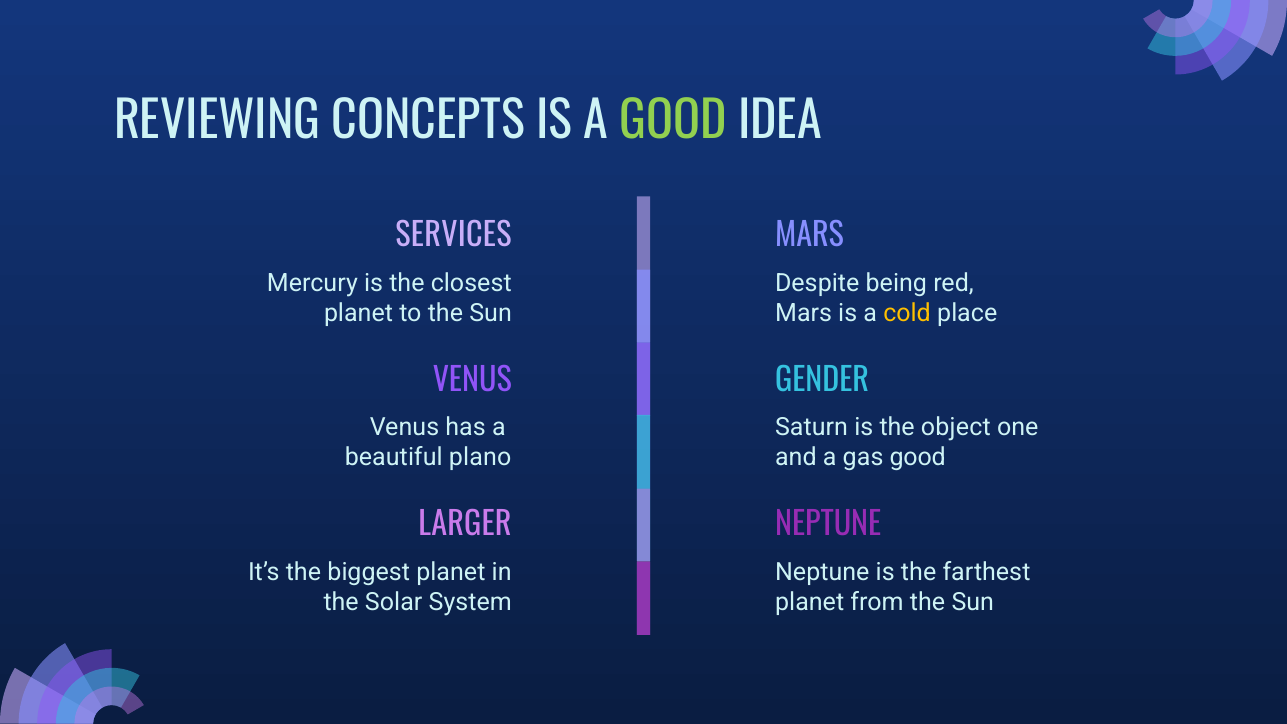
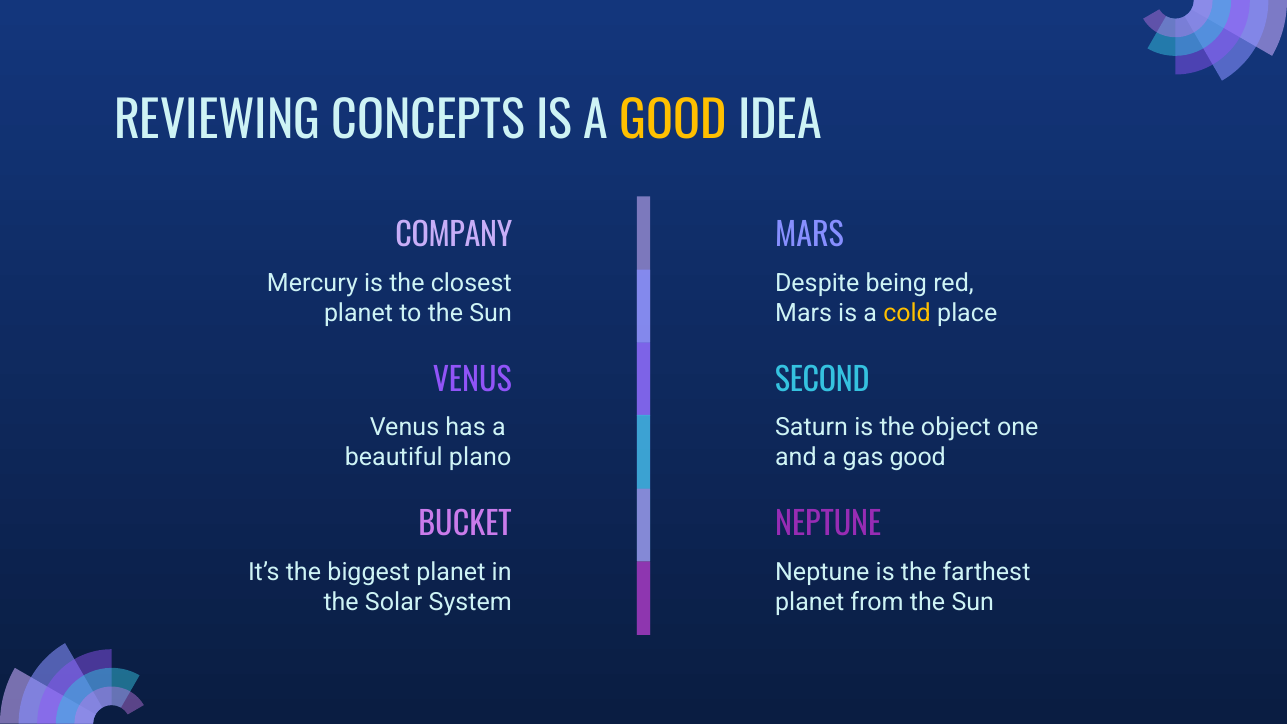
GOOD at (673, 122) colour: light green -> yellow
SERVICES: SERVICES -> COMPANY
GENDER: GENDER -> SECOND
LARGER: LARGER -> BUCKET
